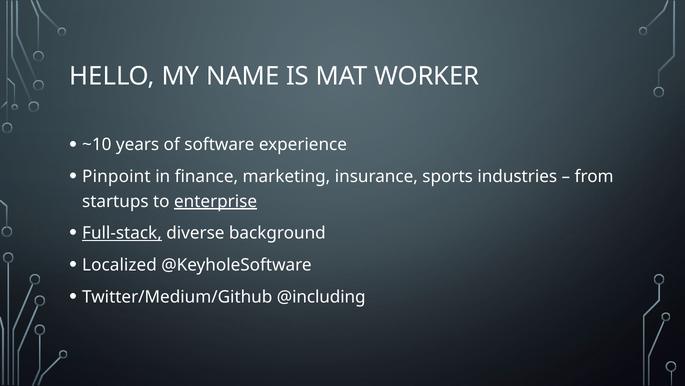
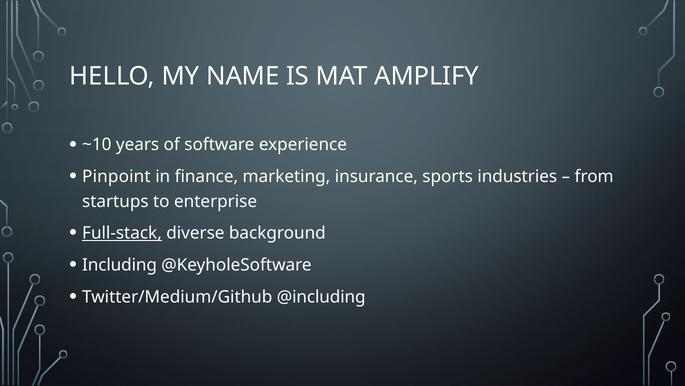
WORKER: WORKER -> AMPLIFY
enterprise underline: present -> none
Localized: Localized -> Including
